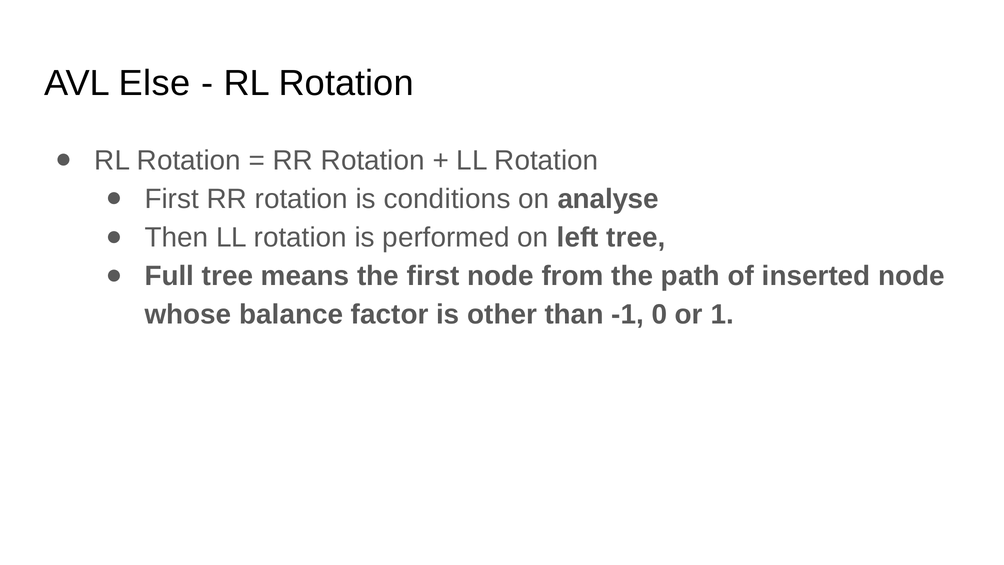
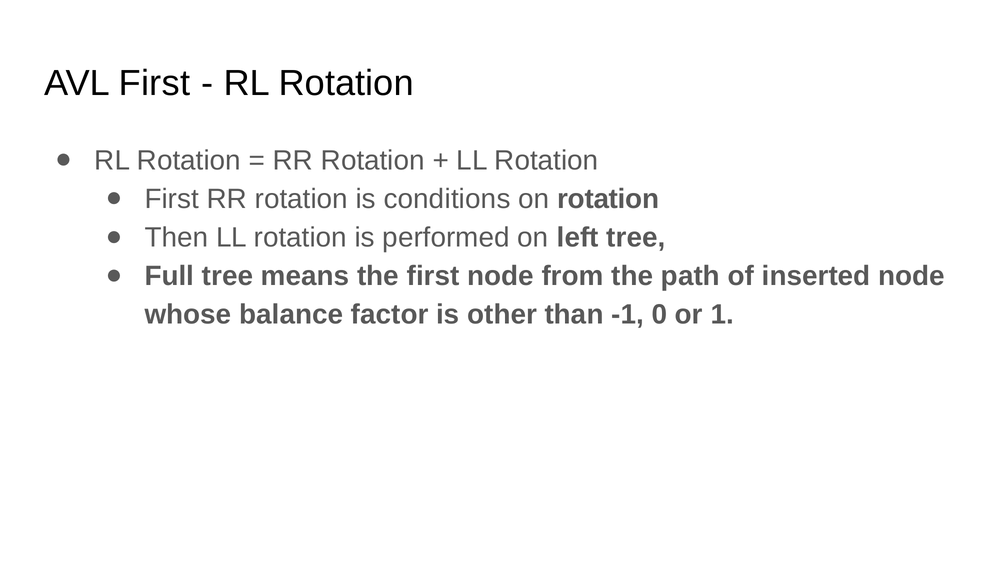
AVL Else: Else -> First
on analyse: analyse -> rotation
